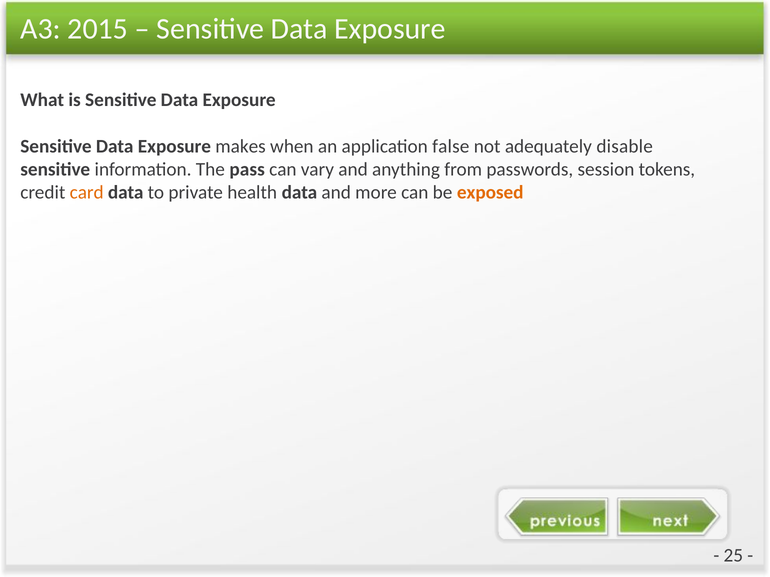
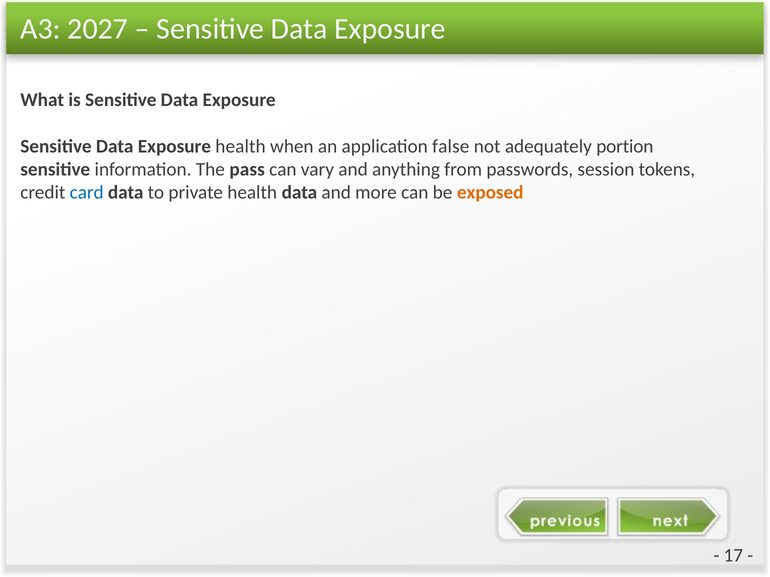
2015: 2015 -> 2027
Exposure makes: makes -> health
disable: disable -> portion
card colour: orange -> blue
25: 25 -> 17
